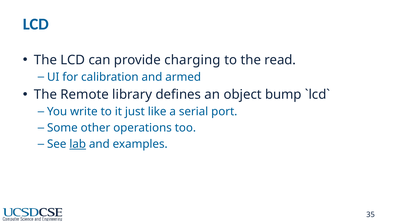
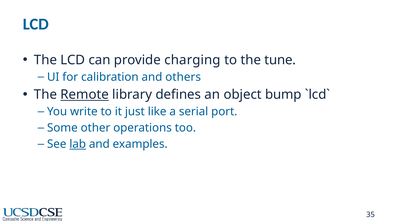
read: read -> tune
armed: armed -> others
Remote underline: none -> present
